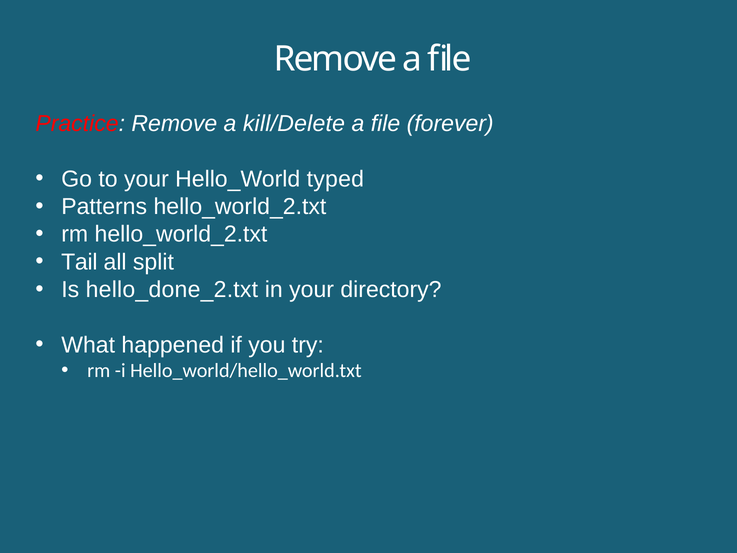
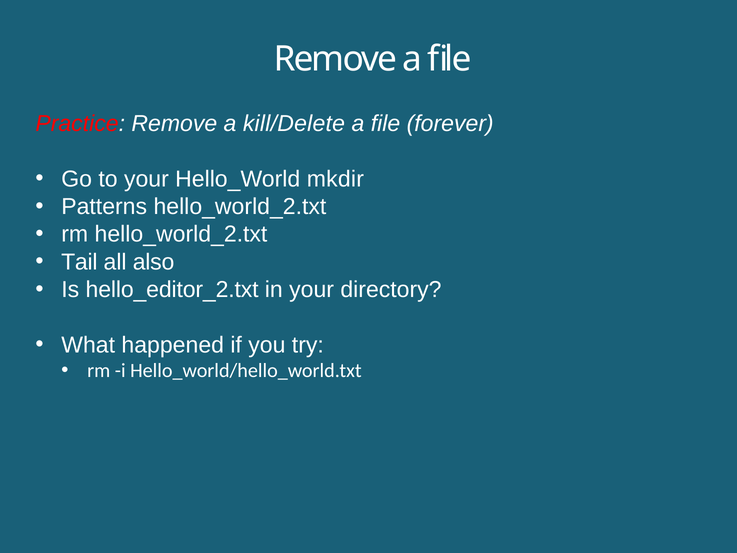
typed: typed -> mkdir
split: split -> also
hello_done_2.txt: hello_done_2.txt -> hello_editor_2.txt
